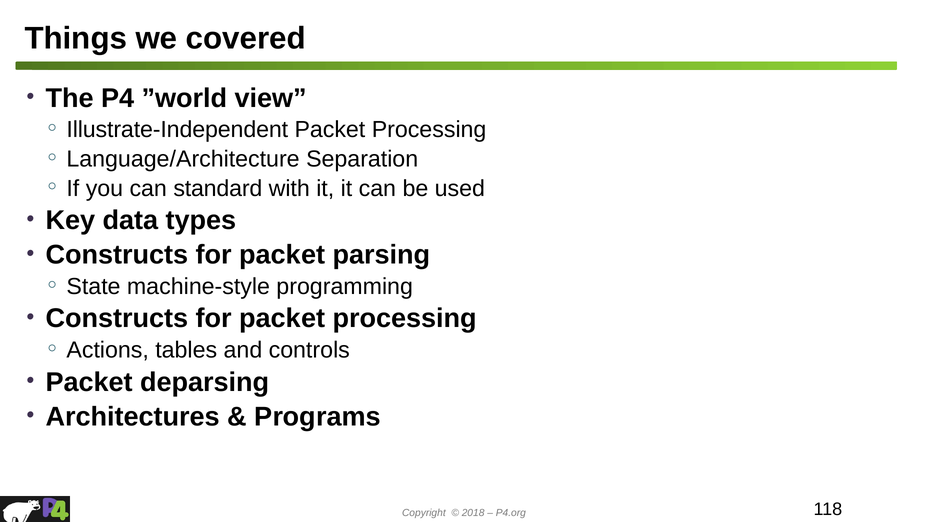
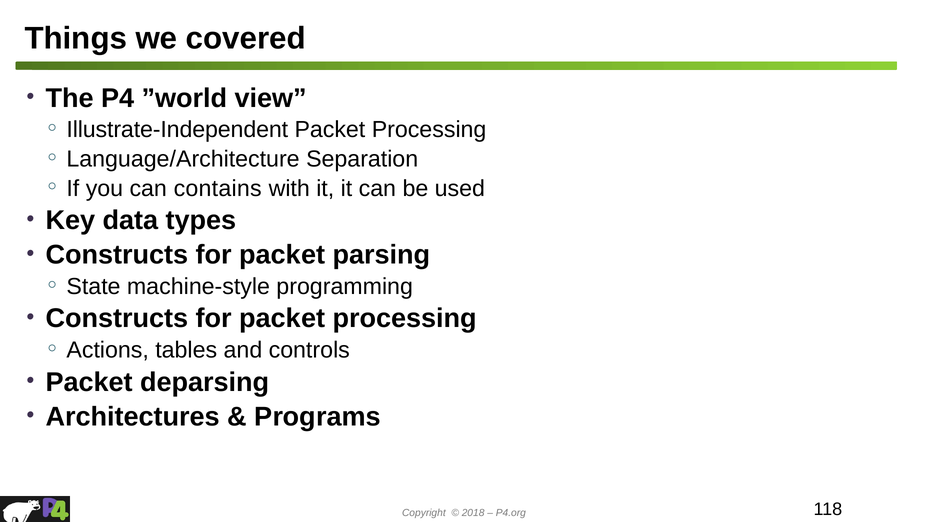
standard: standard -> contains
